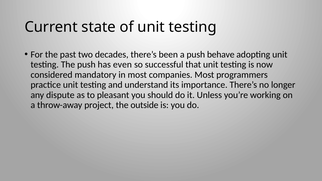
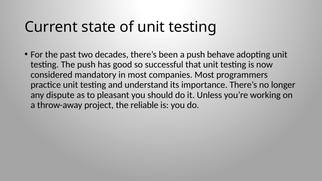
even: even -> good
outside: outside -> reliable
